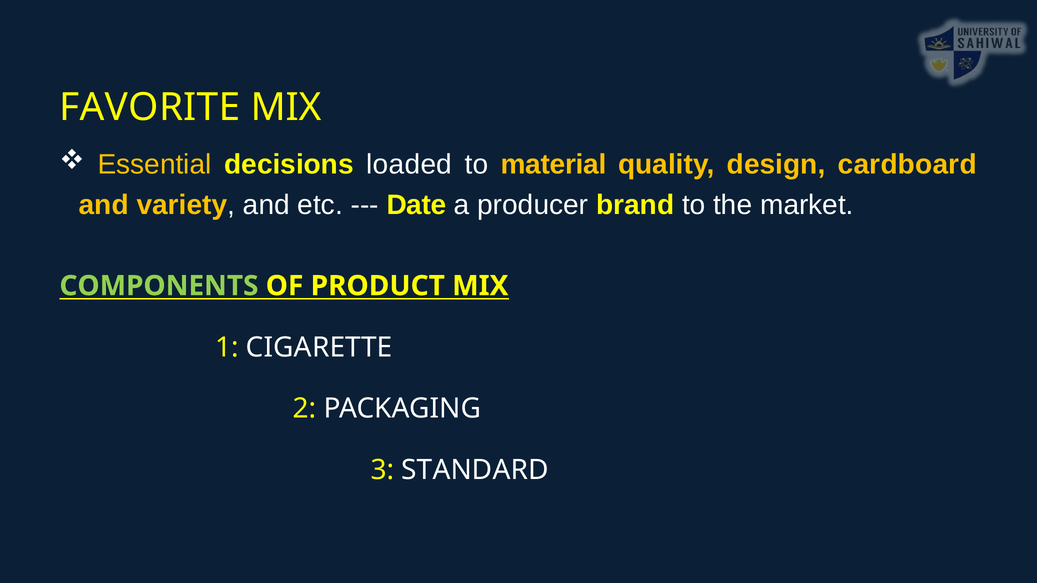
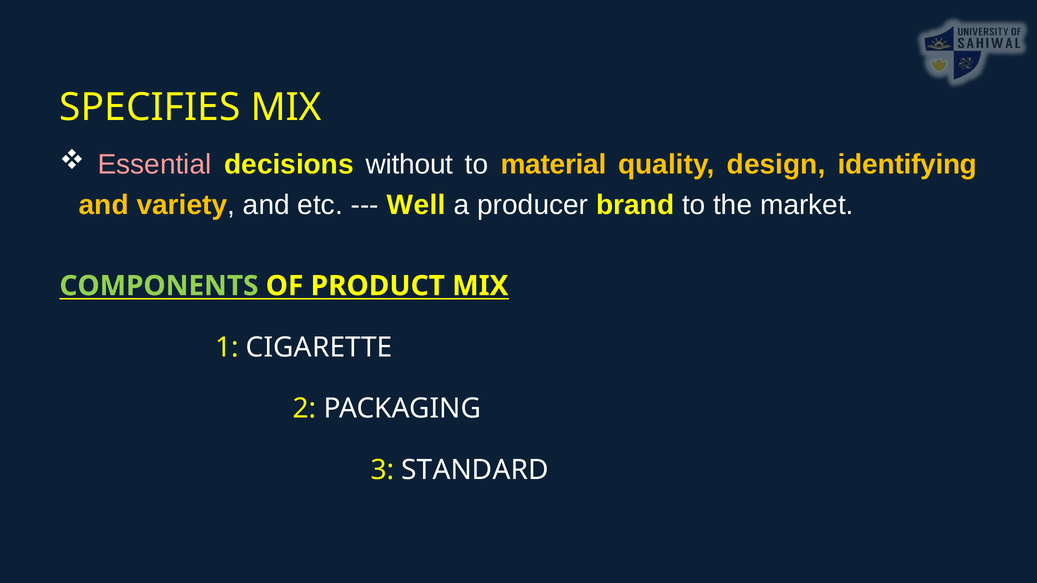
FAVORITE: FAVORITE -> SPECIFIES
Essential colour: yellow -> pink
loaded: loaded -> without
cardboard: cardboard -> identifying
Date: Date -> Well
